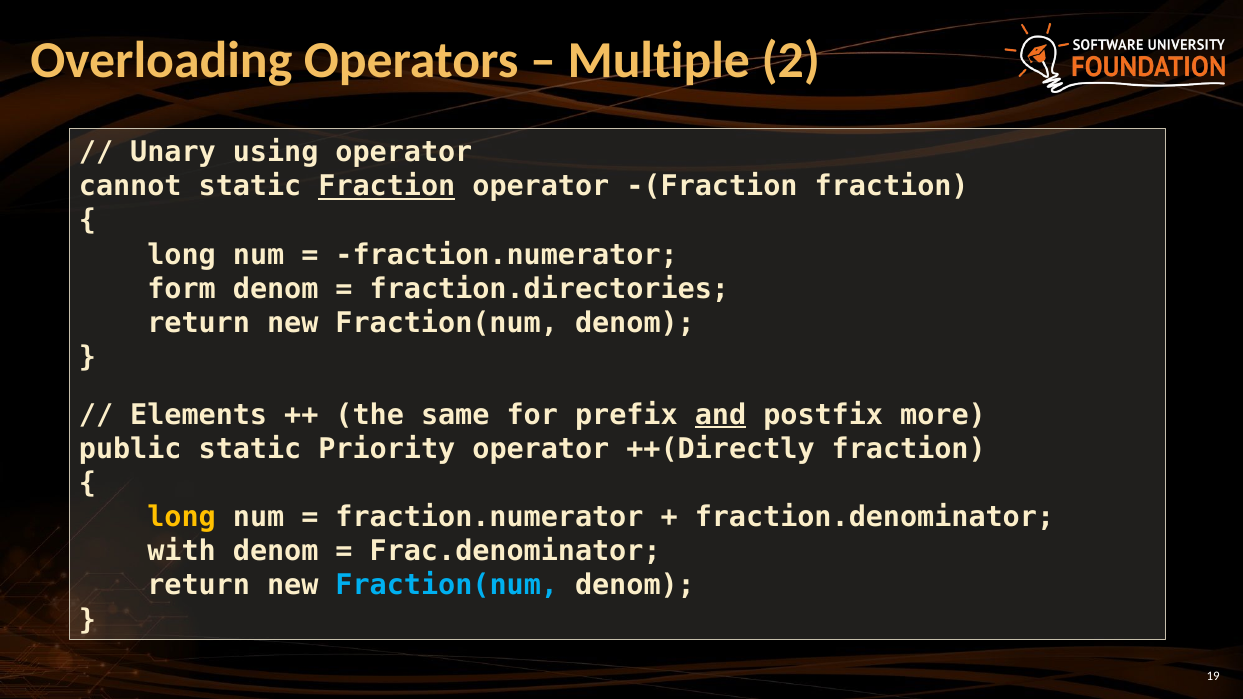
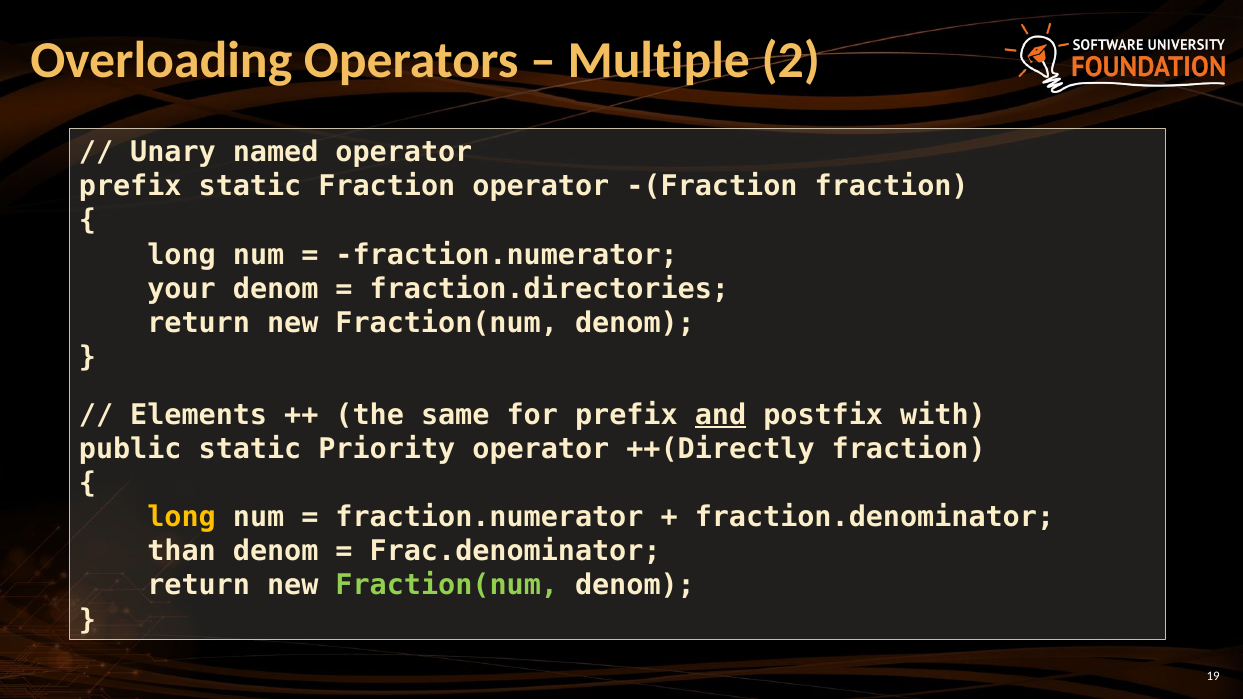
using: using -> named
cannot at (130, 187): cannot -> prefix
Fraction at (387, 187) underline: present -> none
form: form -> your
more: more -> with
with: with -> than
Fraction(num at (447, 586) colour: light blue -> light green
